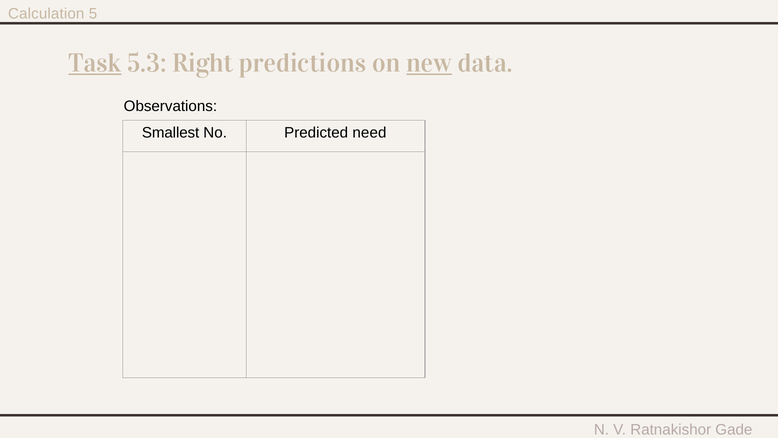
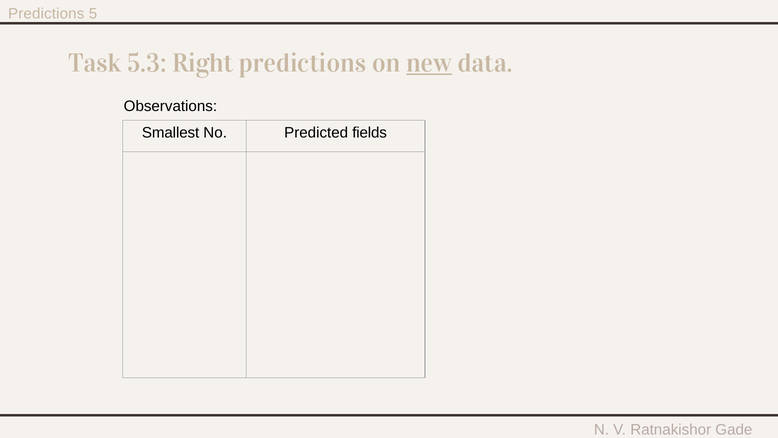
Calculation at (46, 14): Calculation -> Predictions
Task underline: present -> none
need: need -> fields
